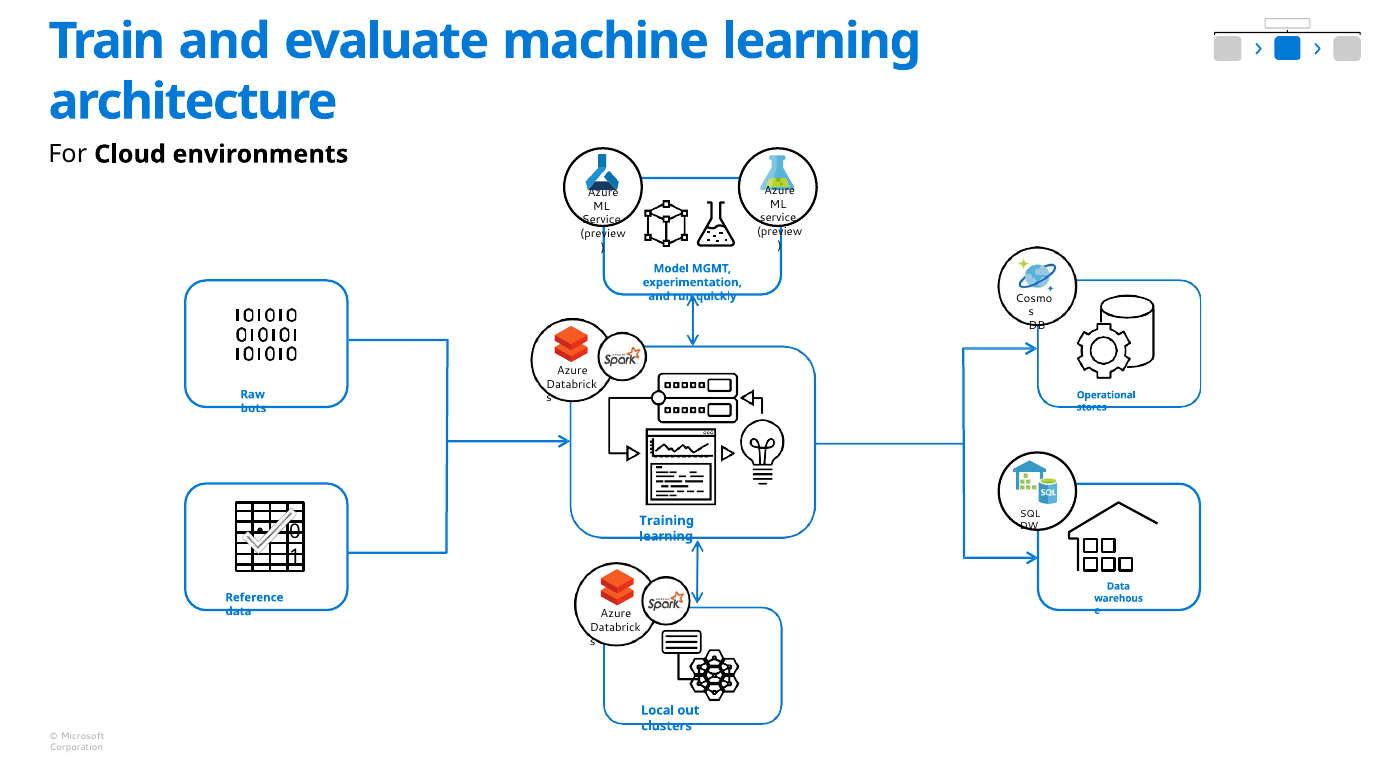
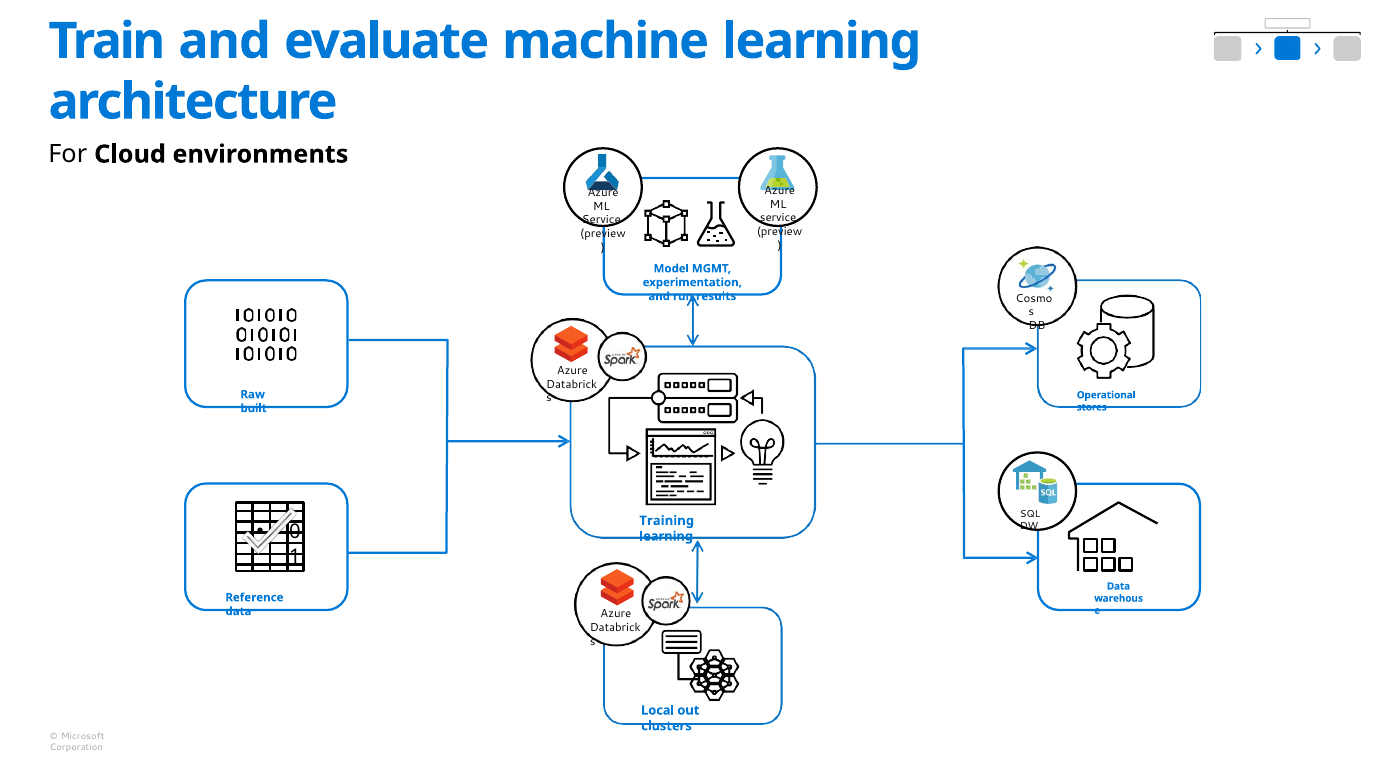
quickly: quickly -> results
bots: bots -> built
